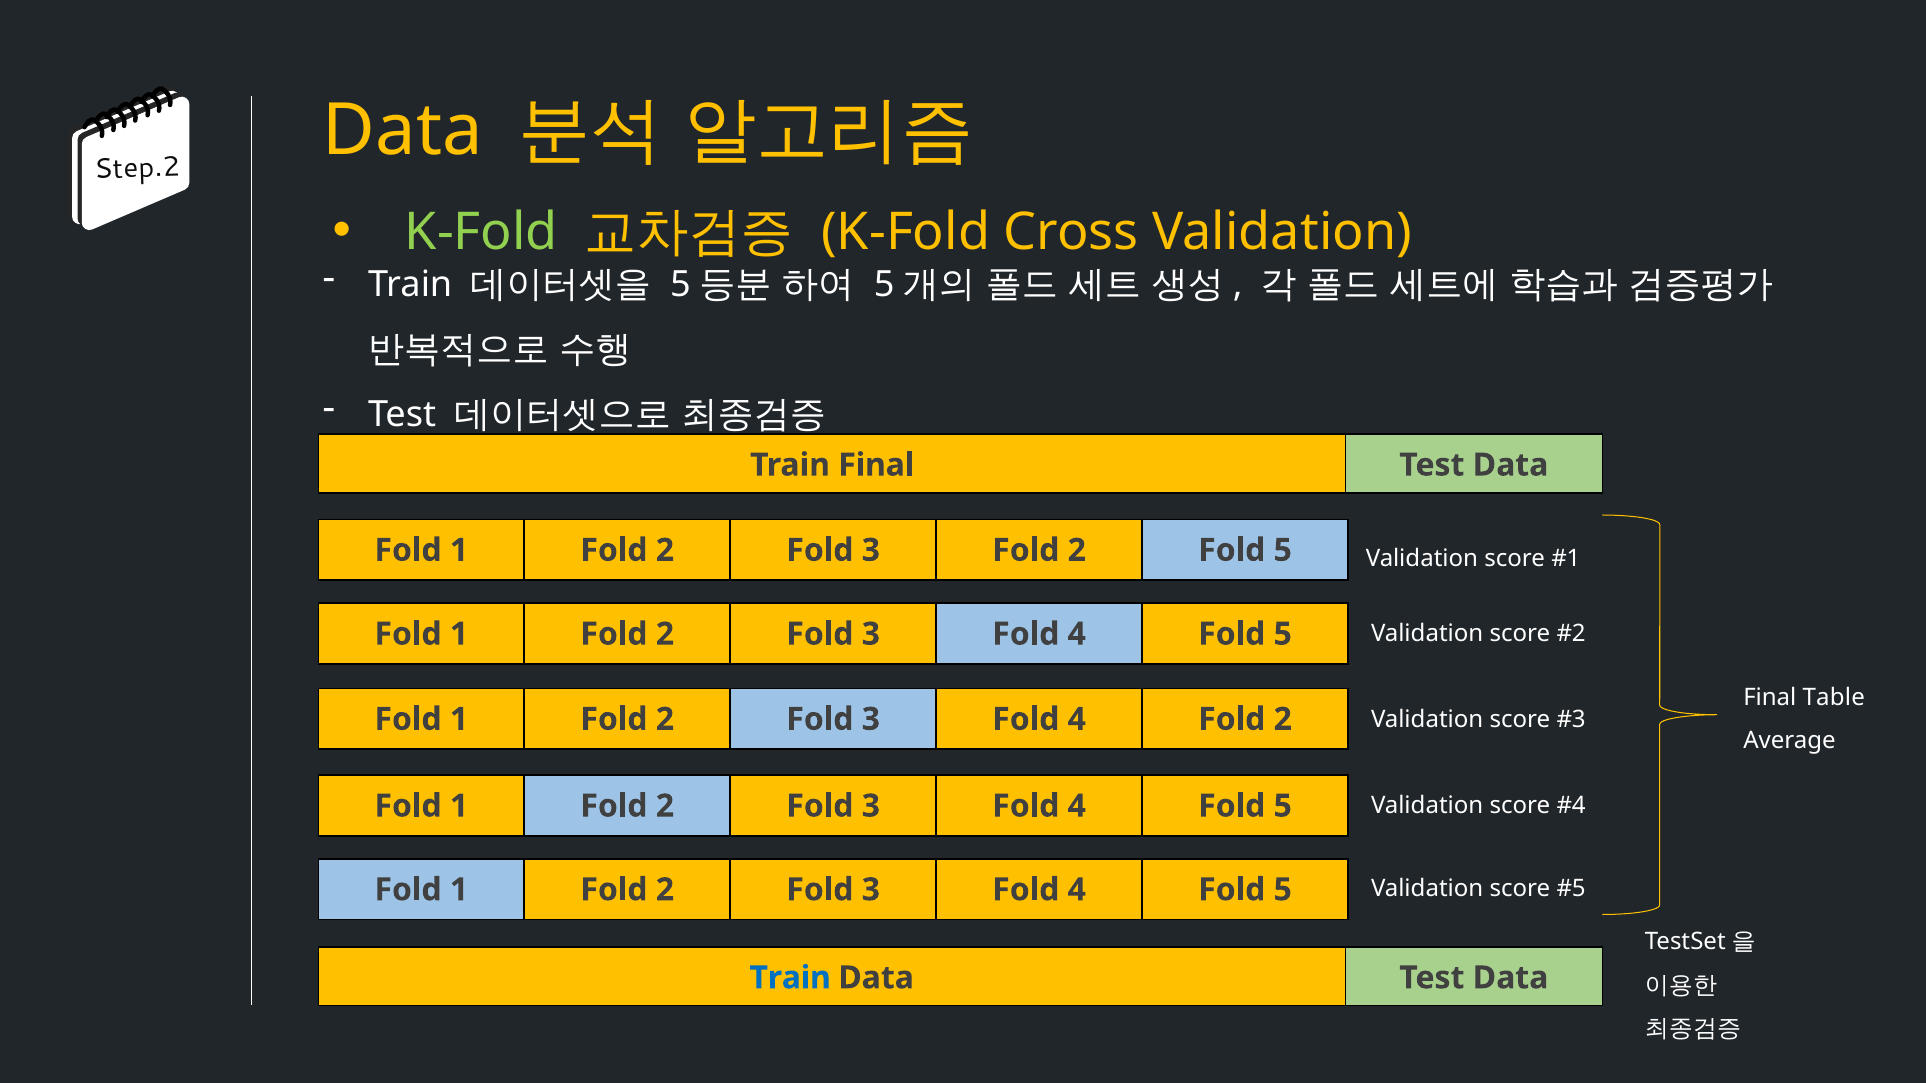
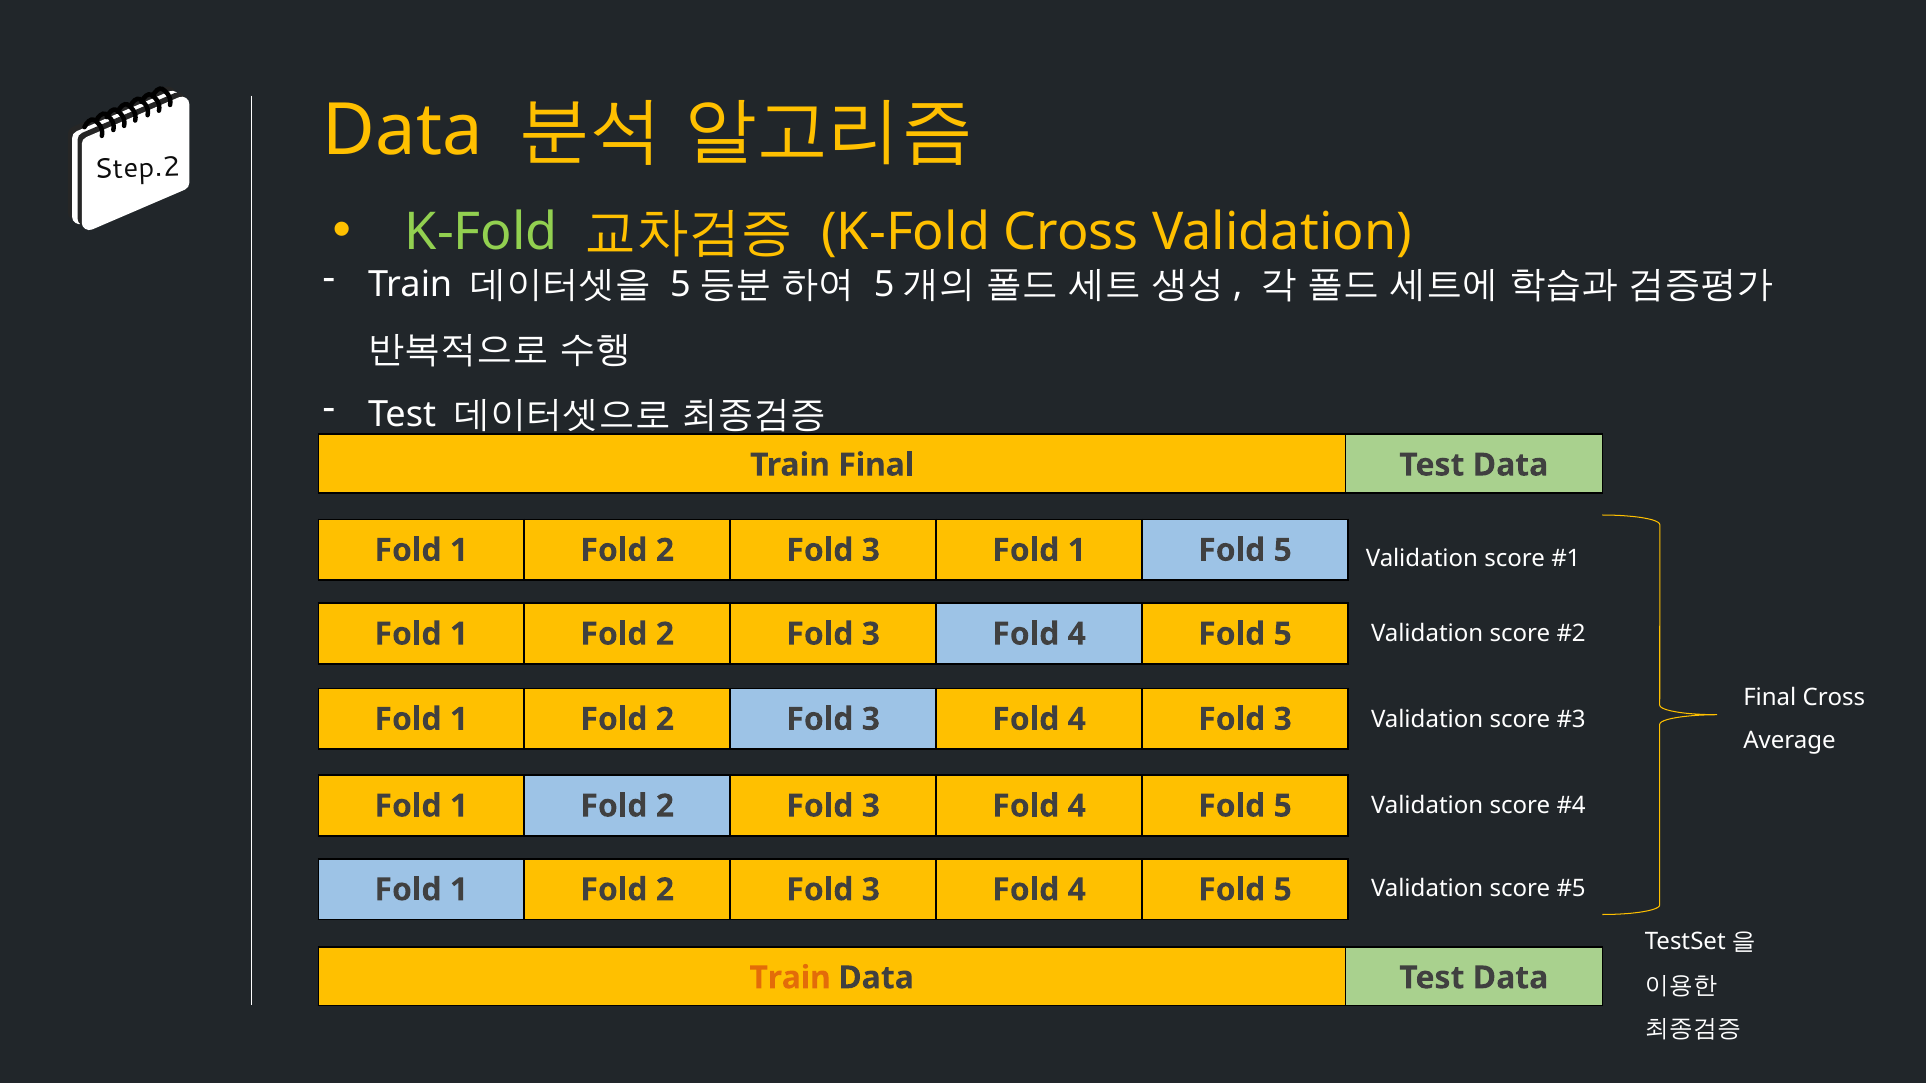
2 at (1077, 550): 2 -> 1
Final Table: Table -> Cross
4 Fold 2: 2 -> 3
Train at (790, 978) colour: blue -> orange
